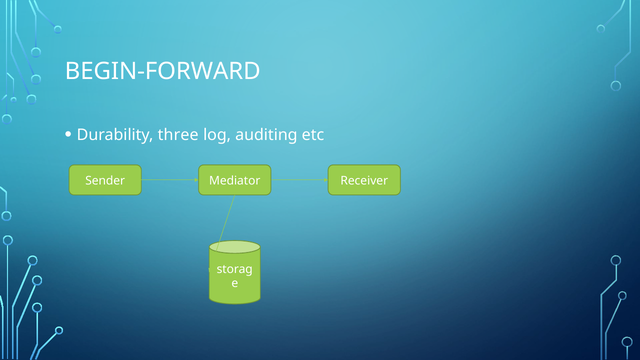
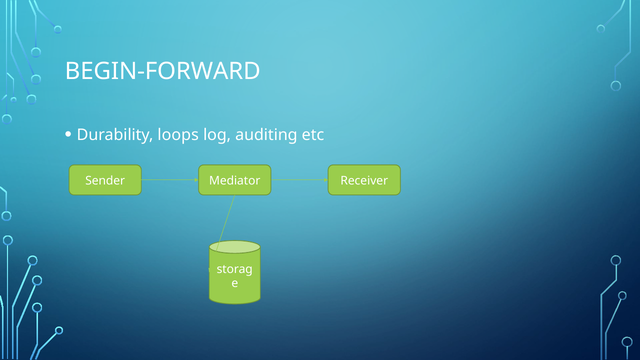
three: three -> loops
